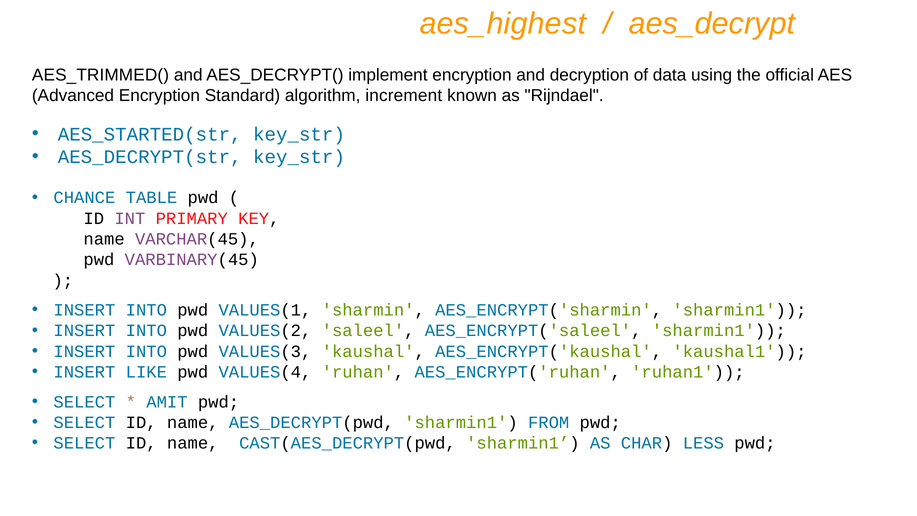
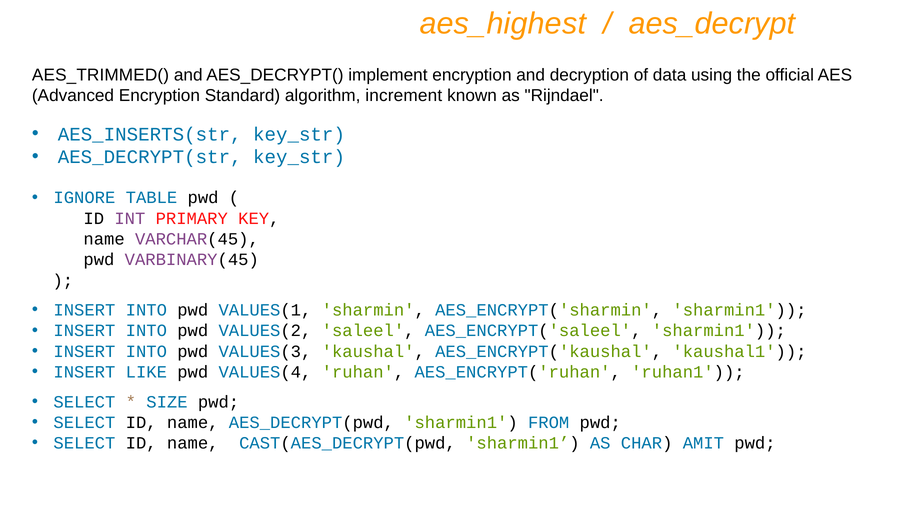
AES_STARTED(str: AES_STARTED(str -> AES_INSERTS(str
CHANCE: CHANCE -> IGNORE
AMIT: AMIT -> SIZE
LESS: LESS -> AMIT
